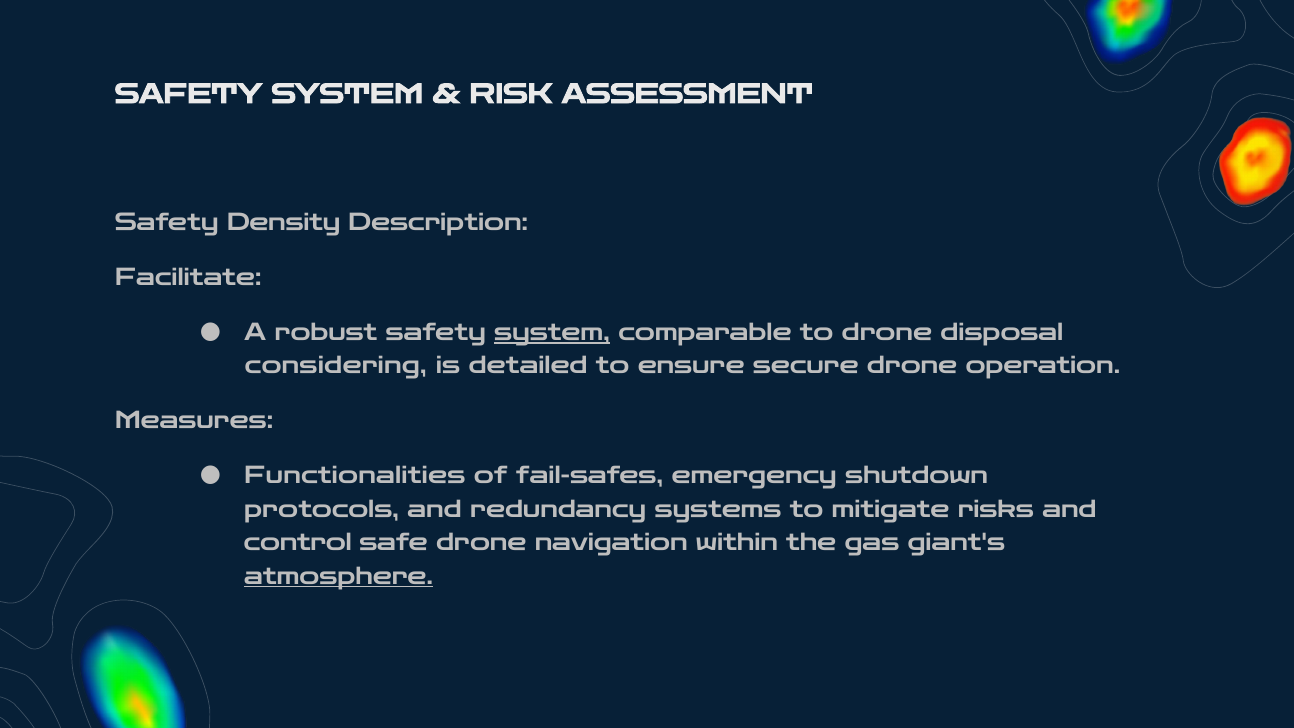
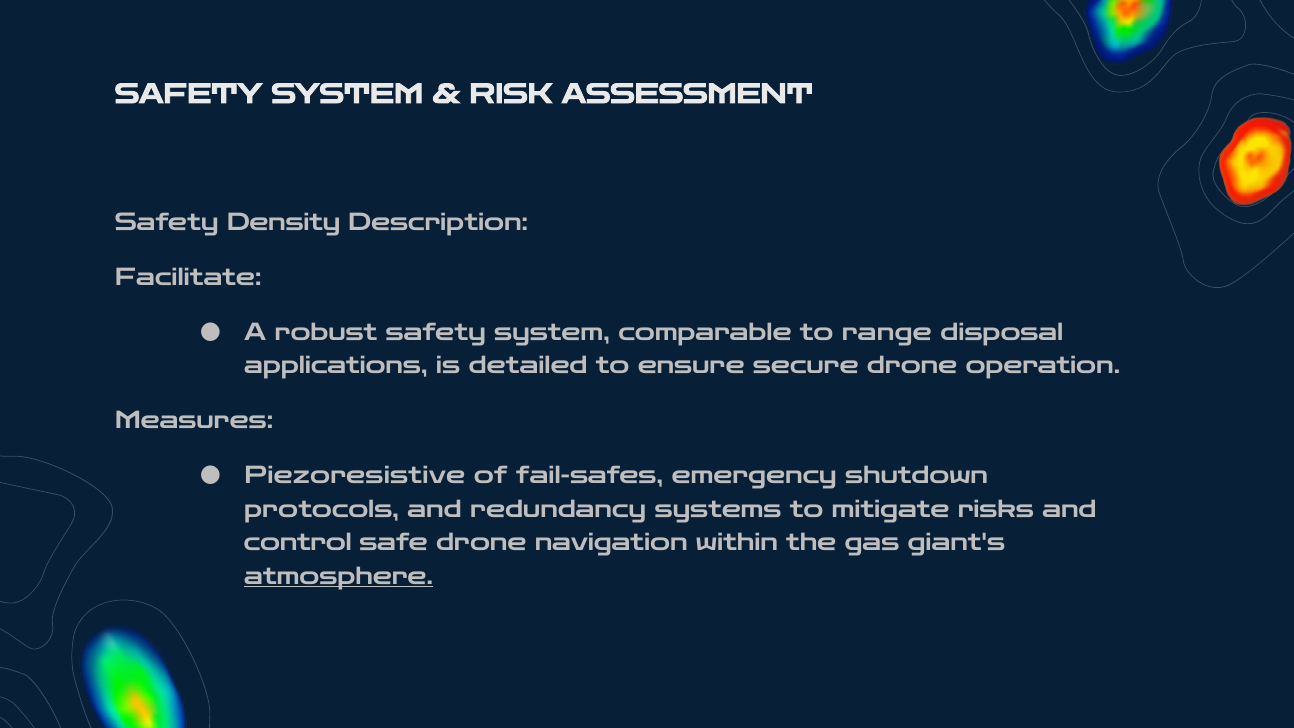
system at (552, 332) underline: present -> none
to drone: drone -> range
considering: considering -> applications
Functionalities: Functionalities -> Piezoresistive
